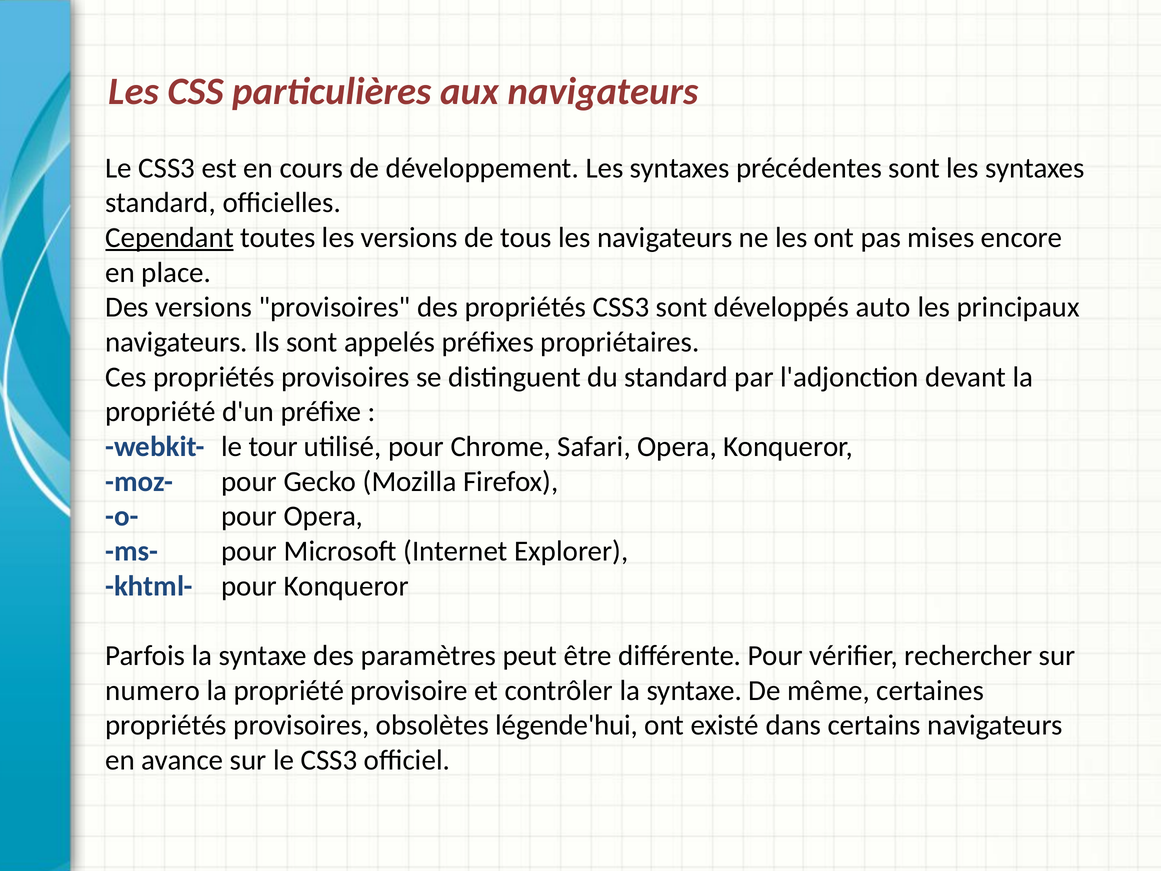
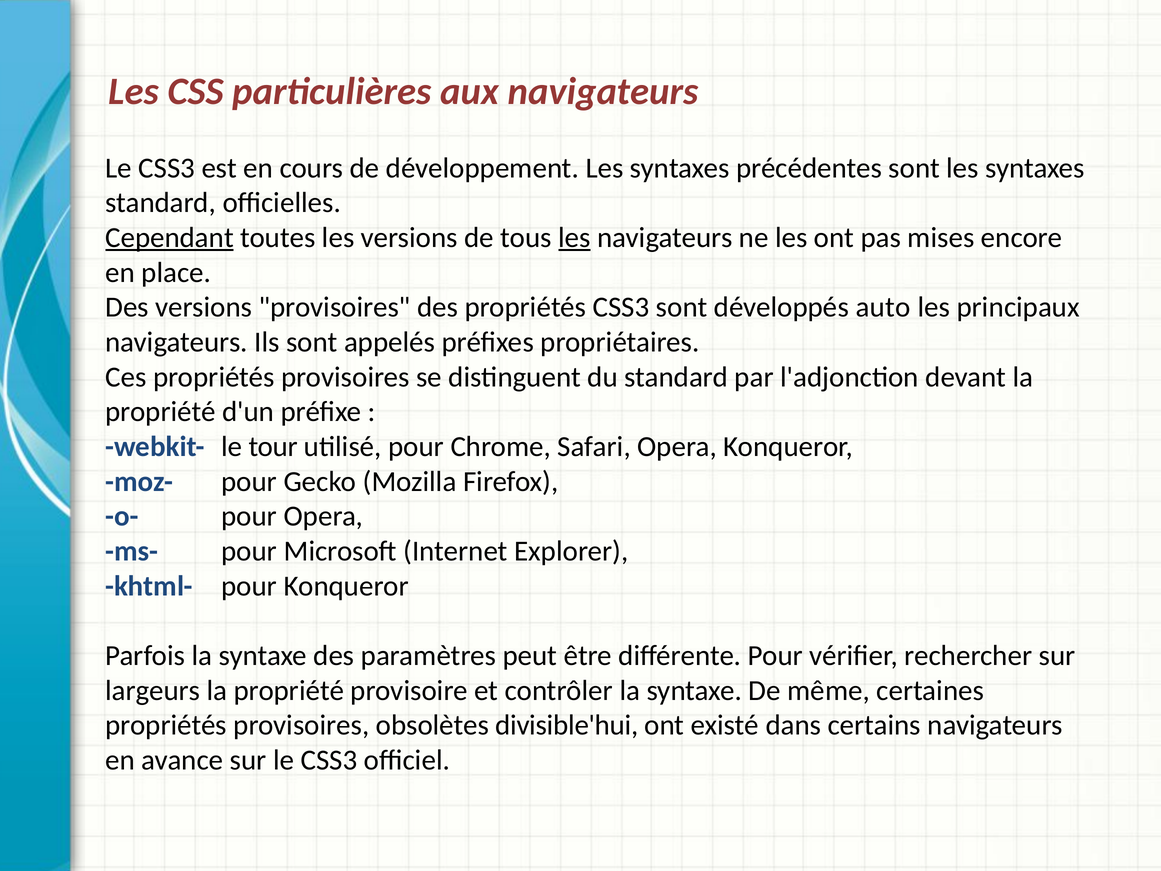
les at (574, 238) underline: none -> present
numero: numero -> largeurs
légende'hui: légende'hui -> divisible'hui
